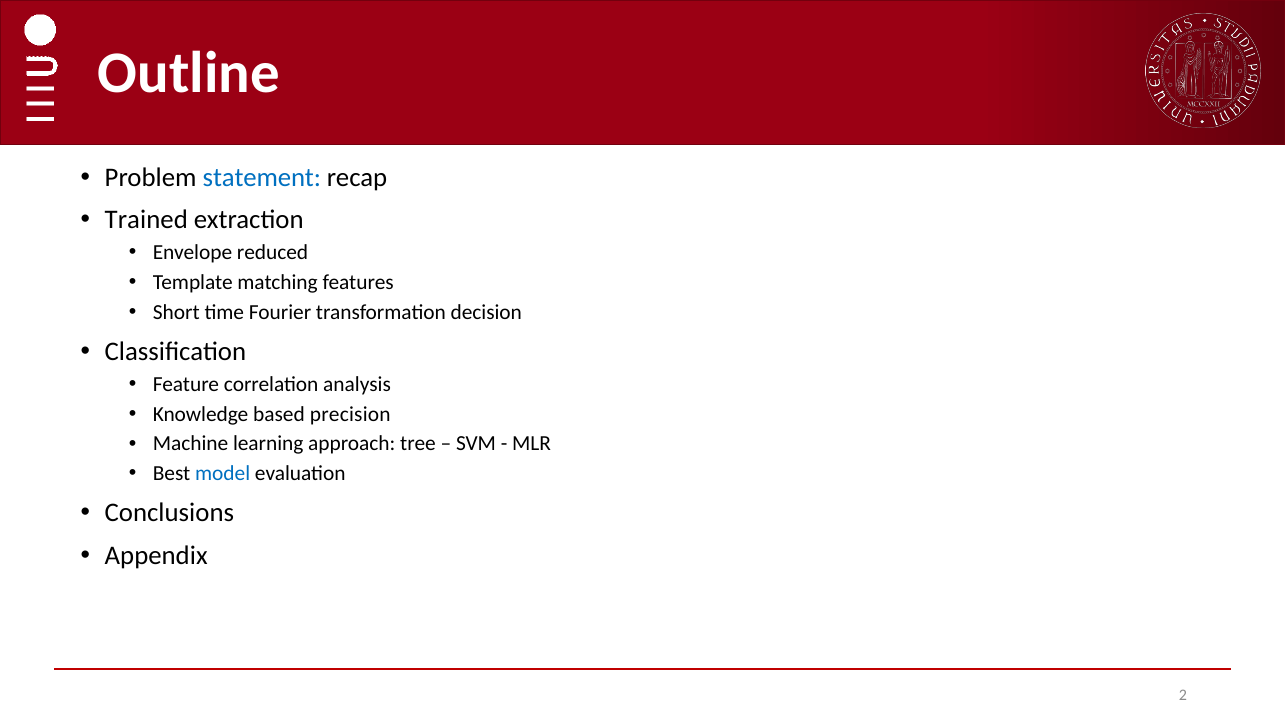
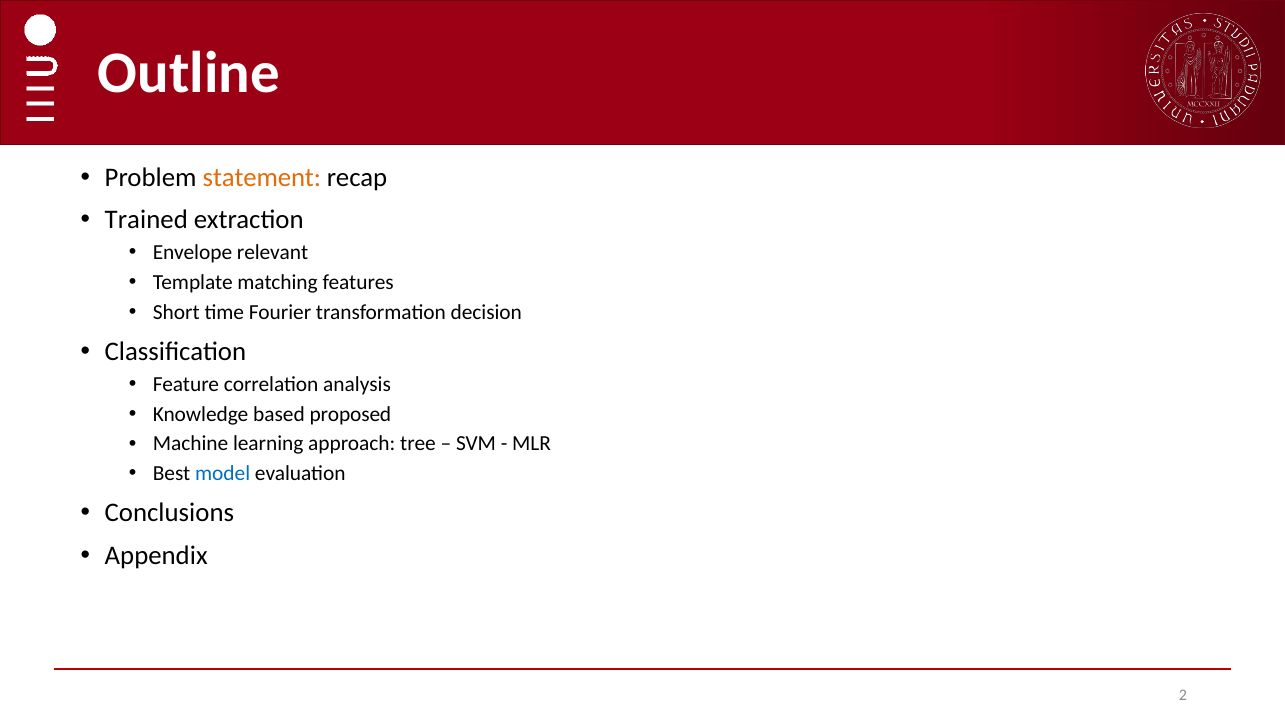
statement colour: blue -> orange
reduced: reduced -> relevant
precision: precision -> proposed
